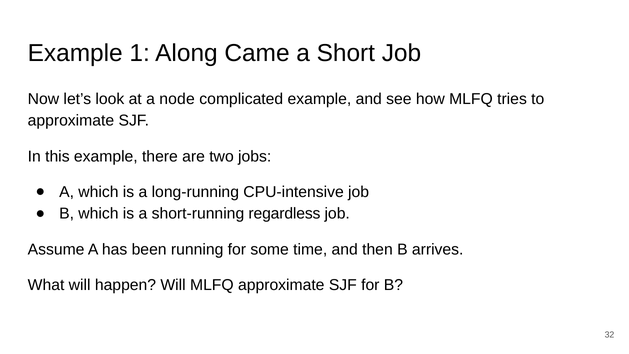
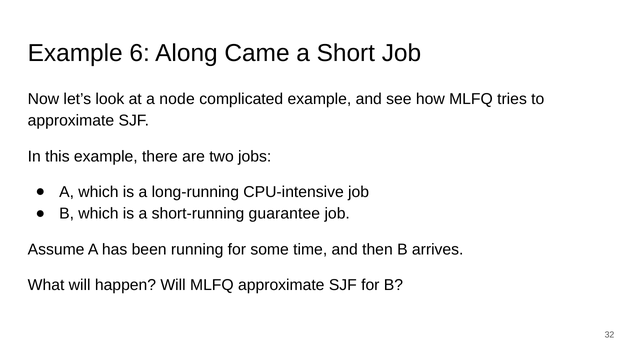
1: 1 -> 6
regardless: regardless -> guarantee
